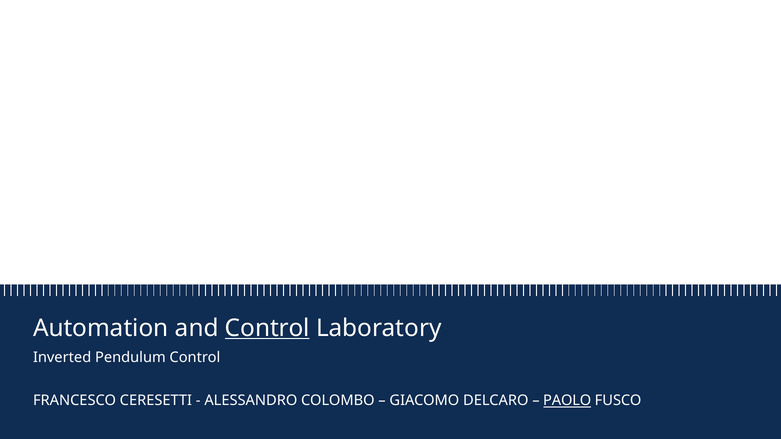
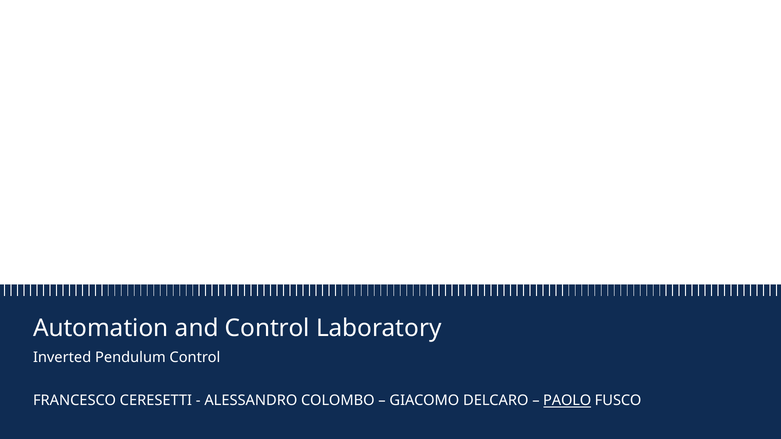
Control at (267, 328) underline: present -> none
